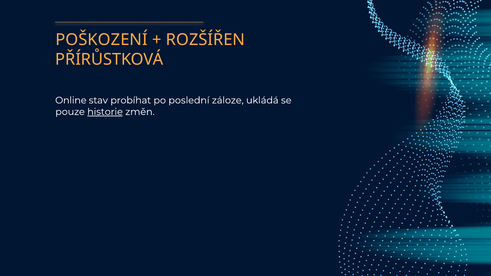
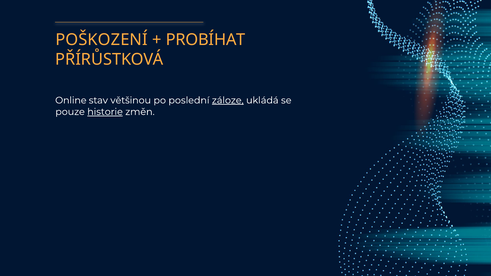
ROZŠÍŘEN: ROZŠÍŘEN -> PROBÍHAT
probíhat: probíhat -> většinou
záloze underline: none -> present
